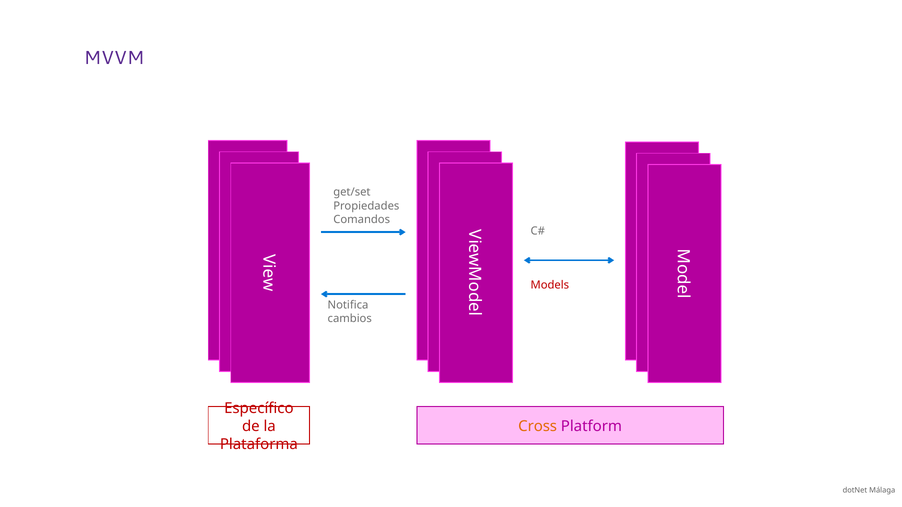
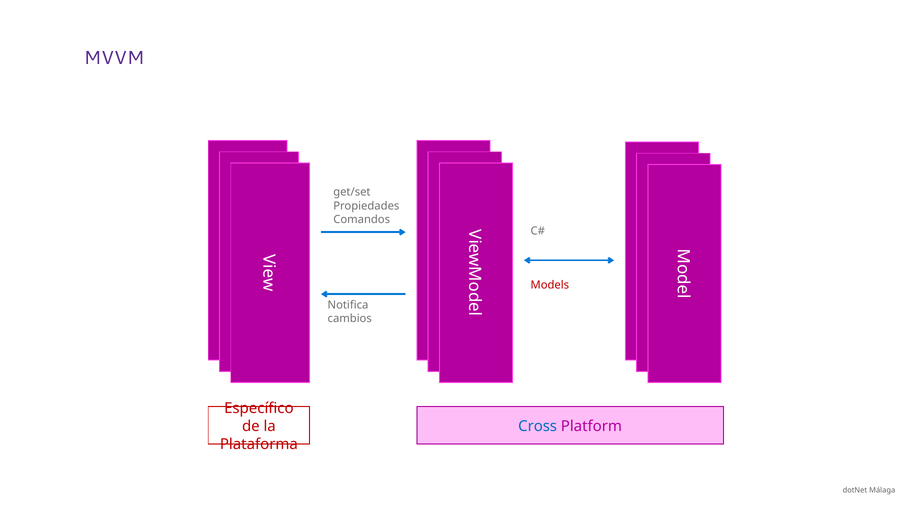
Cross colour: orange -> blue
